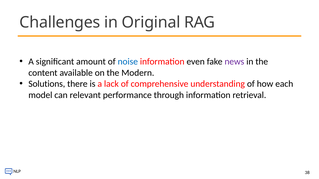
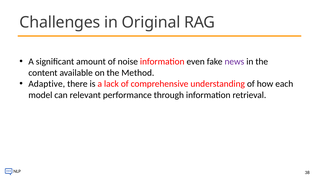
noise colour: blue -> black
Modern: Modern -> Method
Solutions: Solutions -> Adaptive
